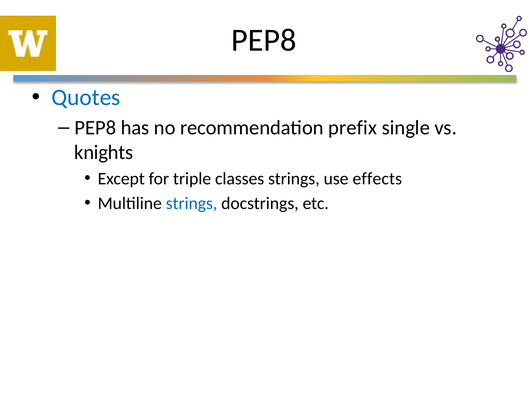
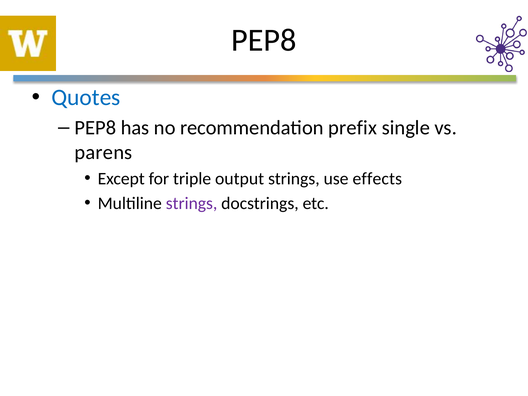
knights: knights -> parens
classes: classes -> output
strings at (192, 203) colour: blue -> purple
